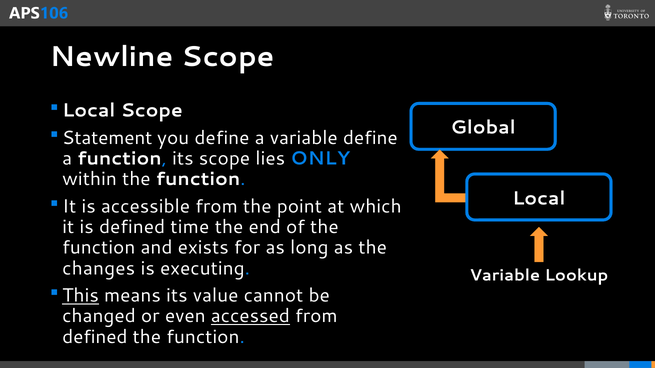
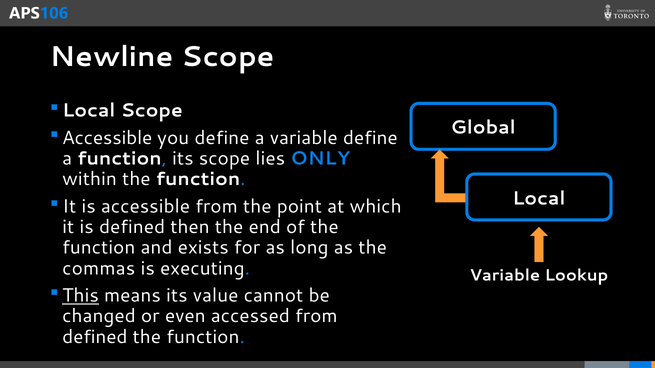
Statement at (107, 138): Statement -> Accessible
time: time -> then
changes: changes -> commas
accessed underline: present -> none
